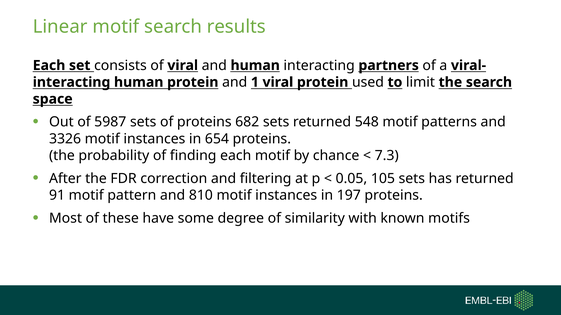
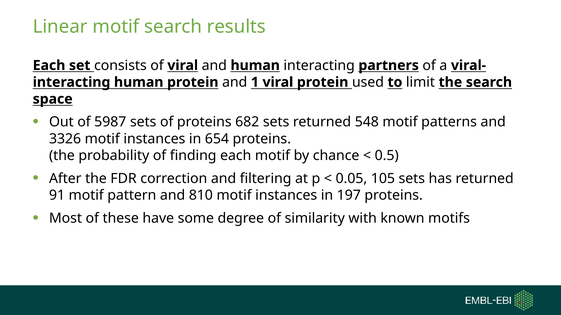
7.3: 7.3 -> 0.5
